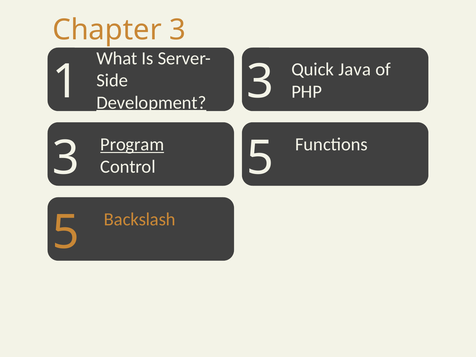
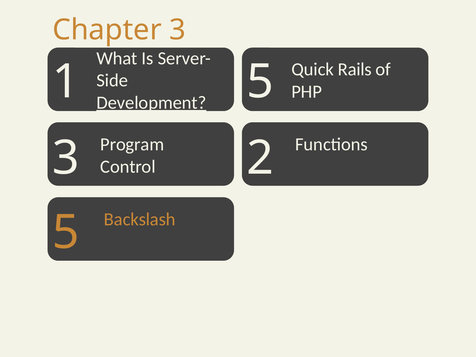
Java: Java -> Rails
1 3: 3 -> 5
Program underline: present -> none
3 5: 5 -> 2
